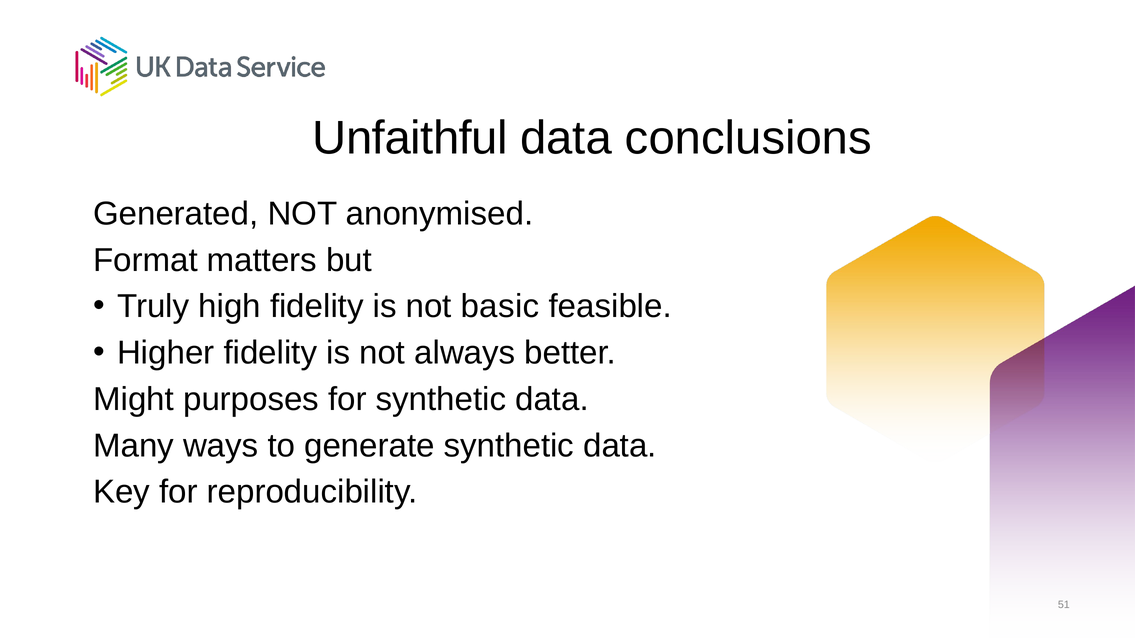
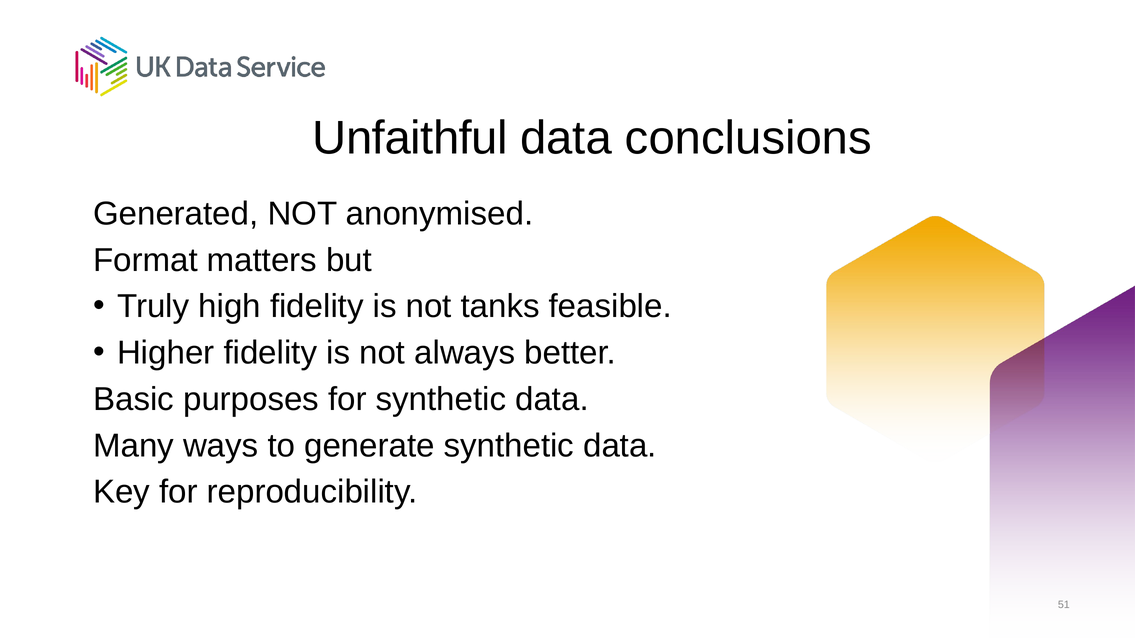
basic: basic -> tanks
Might: Might -> Basic
